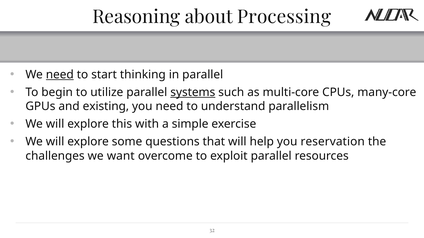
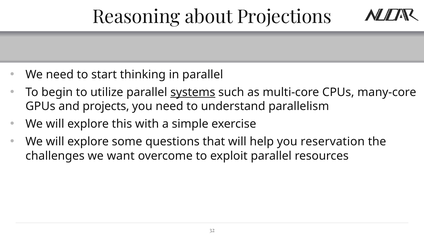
Processing: Processing -> Projections
need at (60, 75) underline: present -> none
existing: existing -> projects
